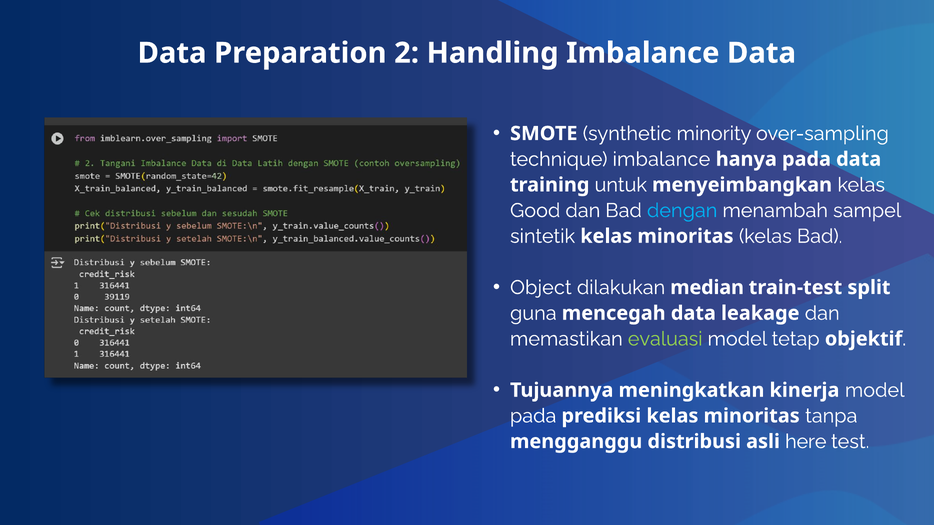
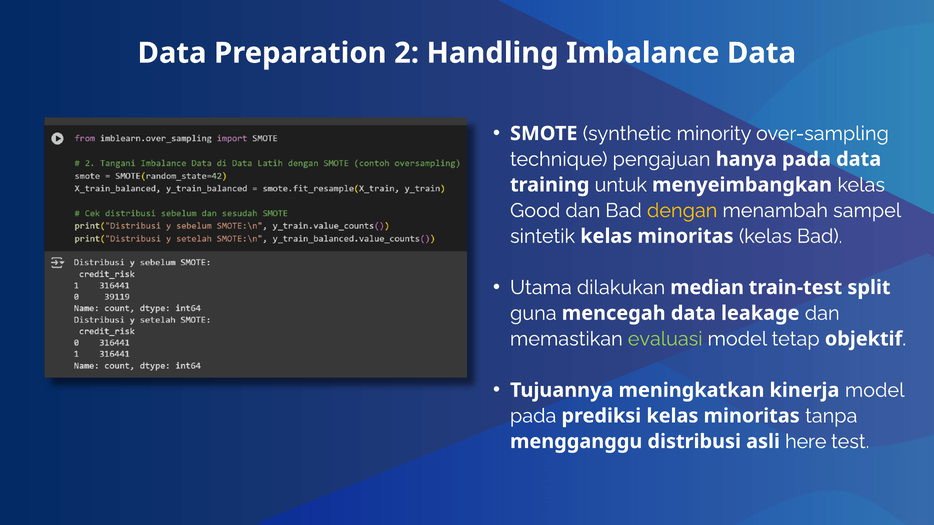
technique imbalance: imbalance -> pengajuan
dengan colour: light blue -> yellow
Object: Object -> Utama
